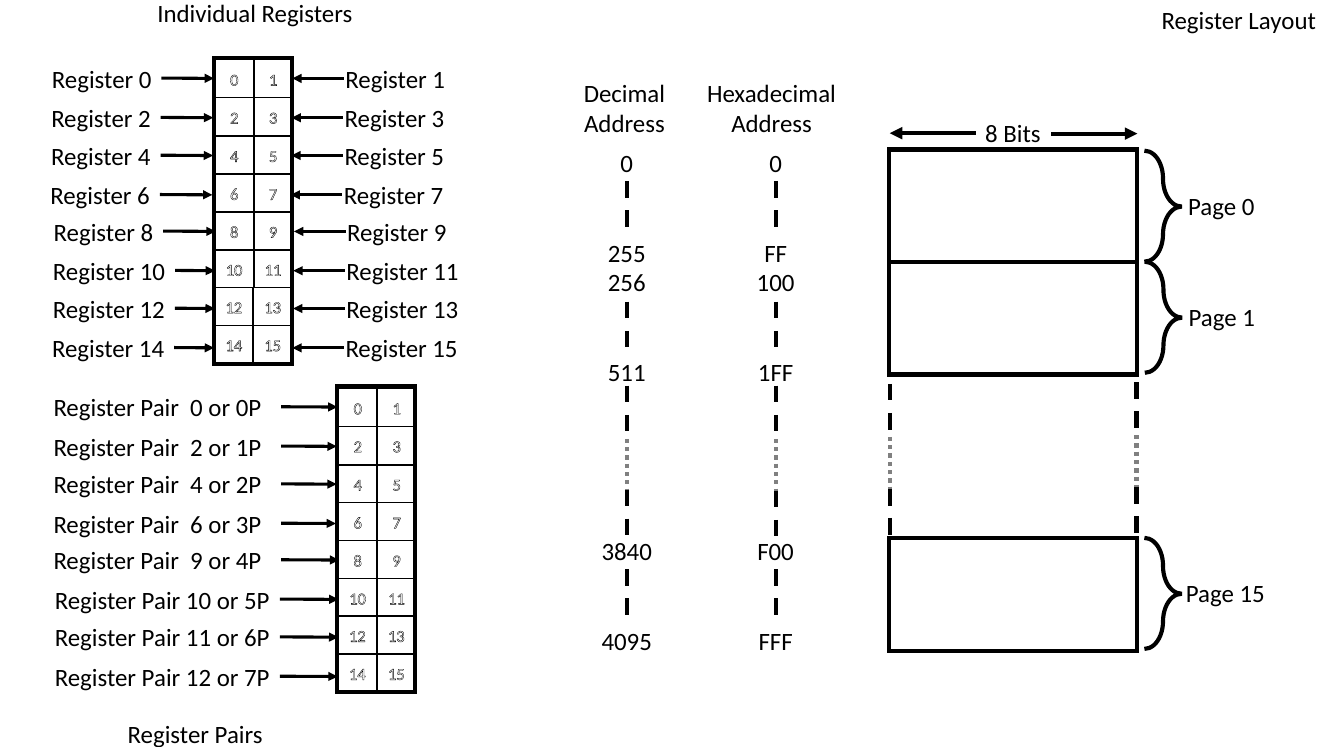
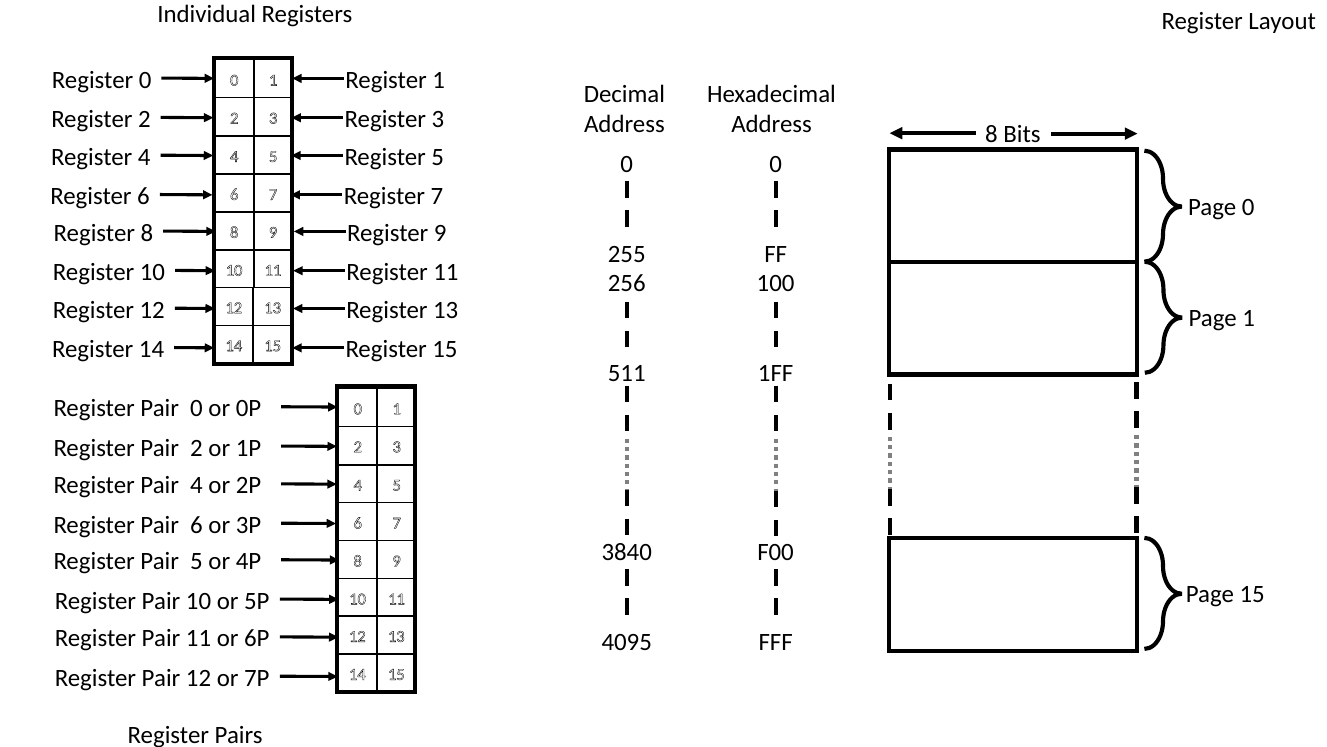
Pair 9: 9 -> 5
